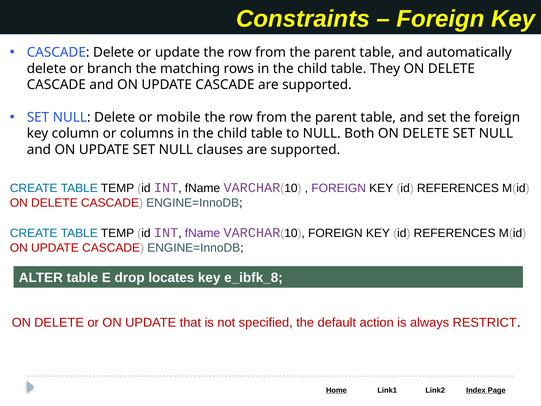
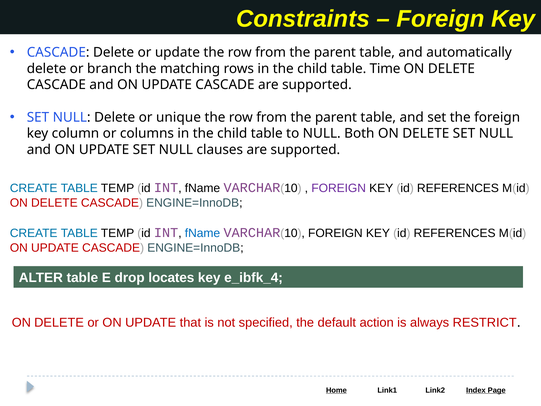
They: They -> Time
mobile: mobile -> unique
fName at (202, 233) colour: purple -> blue
e_ibfk_8: e_ibfk_8 -> e_ibfk_4
